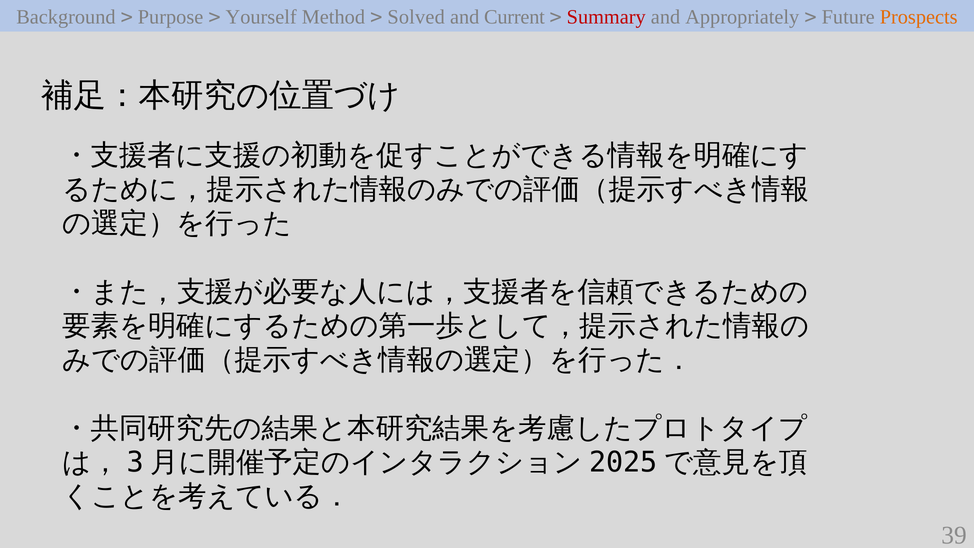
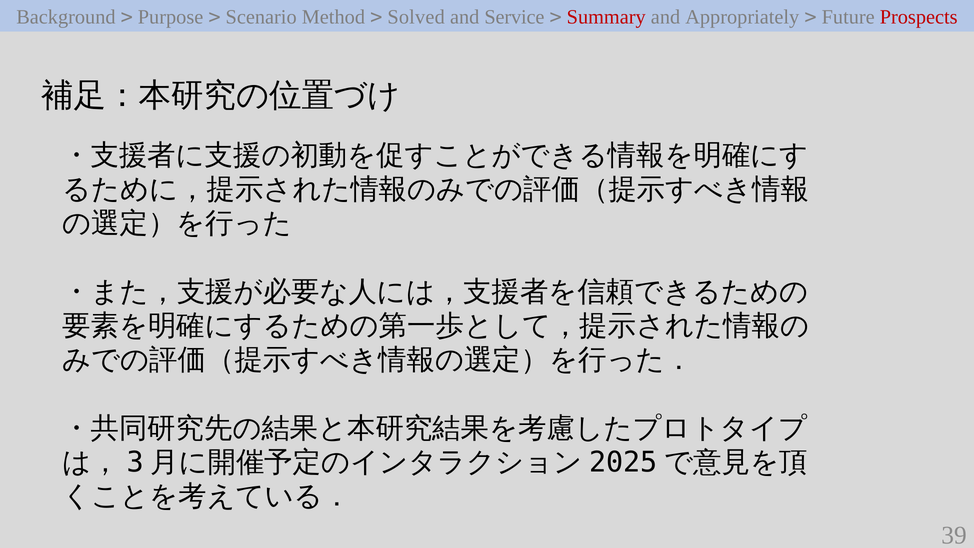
Yourself: Yourself -> Scenario
Current: Current -> Service
Prospects colour: orange -> red
